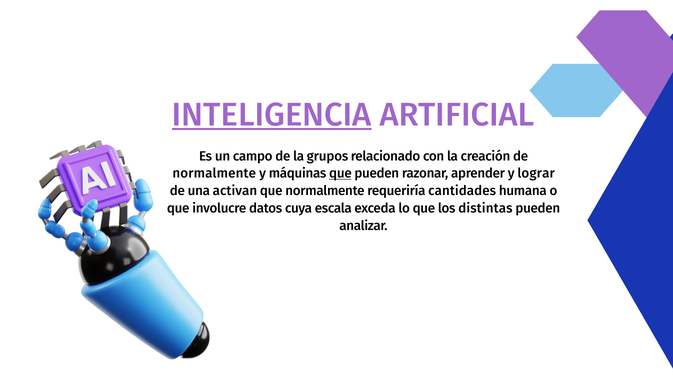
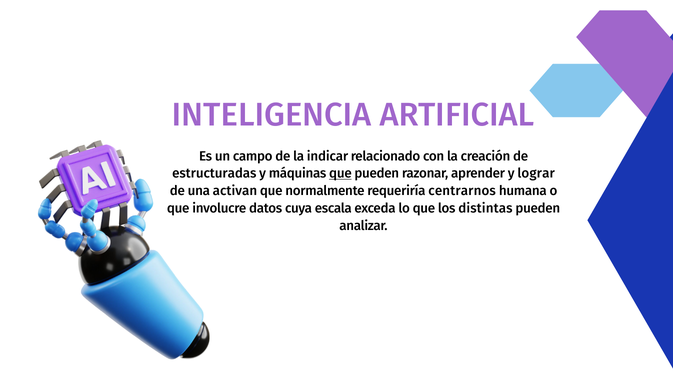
INTELIGENCIA underline: present -> none
grupos: grupos -> indicar
normalmente at (214, 173): normalmente -> estructuradas
cantidades: cantidades -> centrarnos
